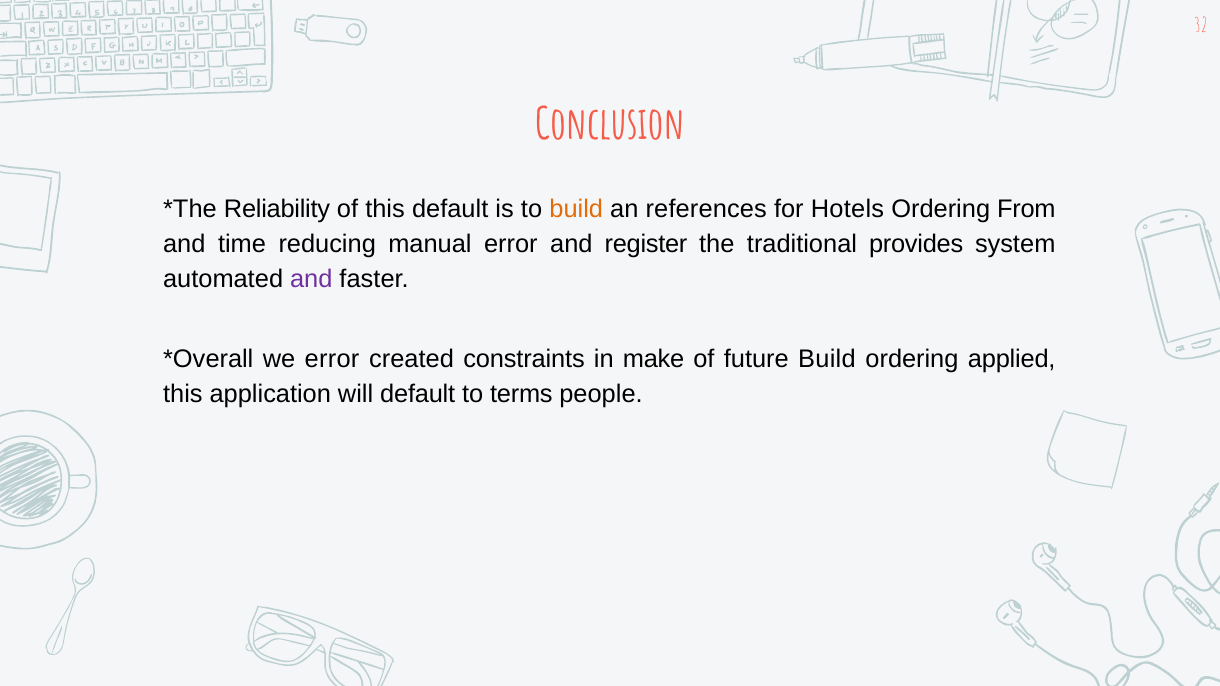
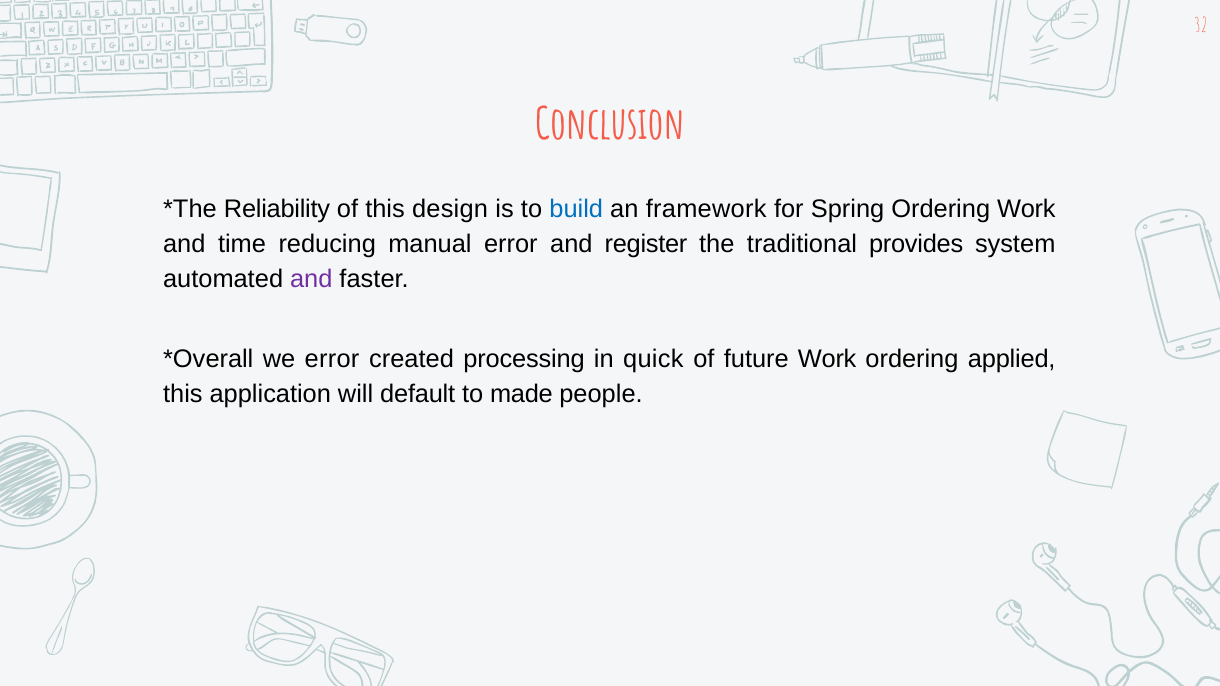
this default: default -> design
build at (576, 209) colour: orange -> blue
references: references -> framework
Hotels: Hotels -> Spring
Ordering From: From -> Work
constraints: constraints -> processing
make: make -> quick
future Build: Build -> Work
terms: terms -> made
